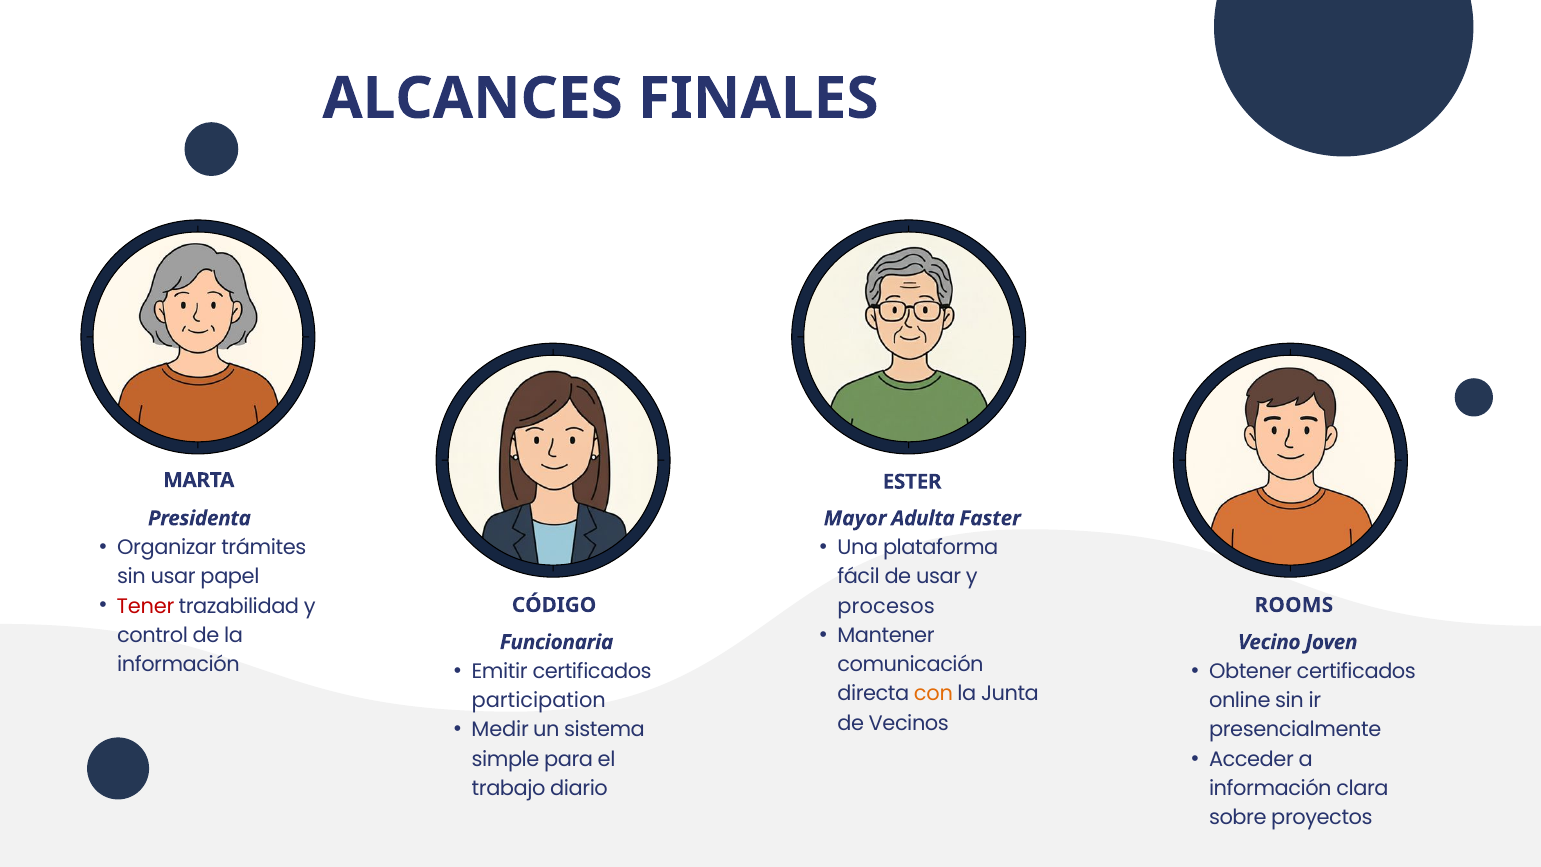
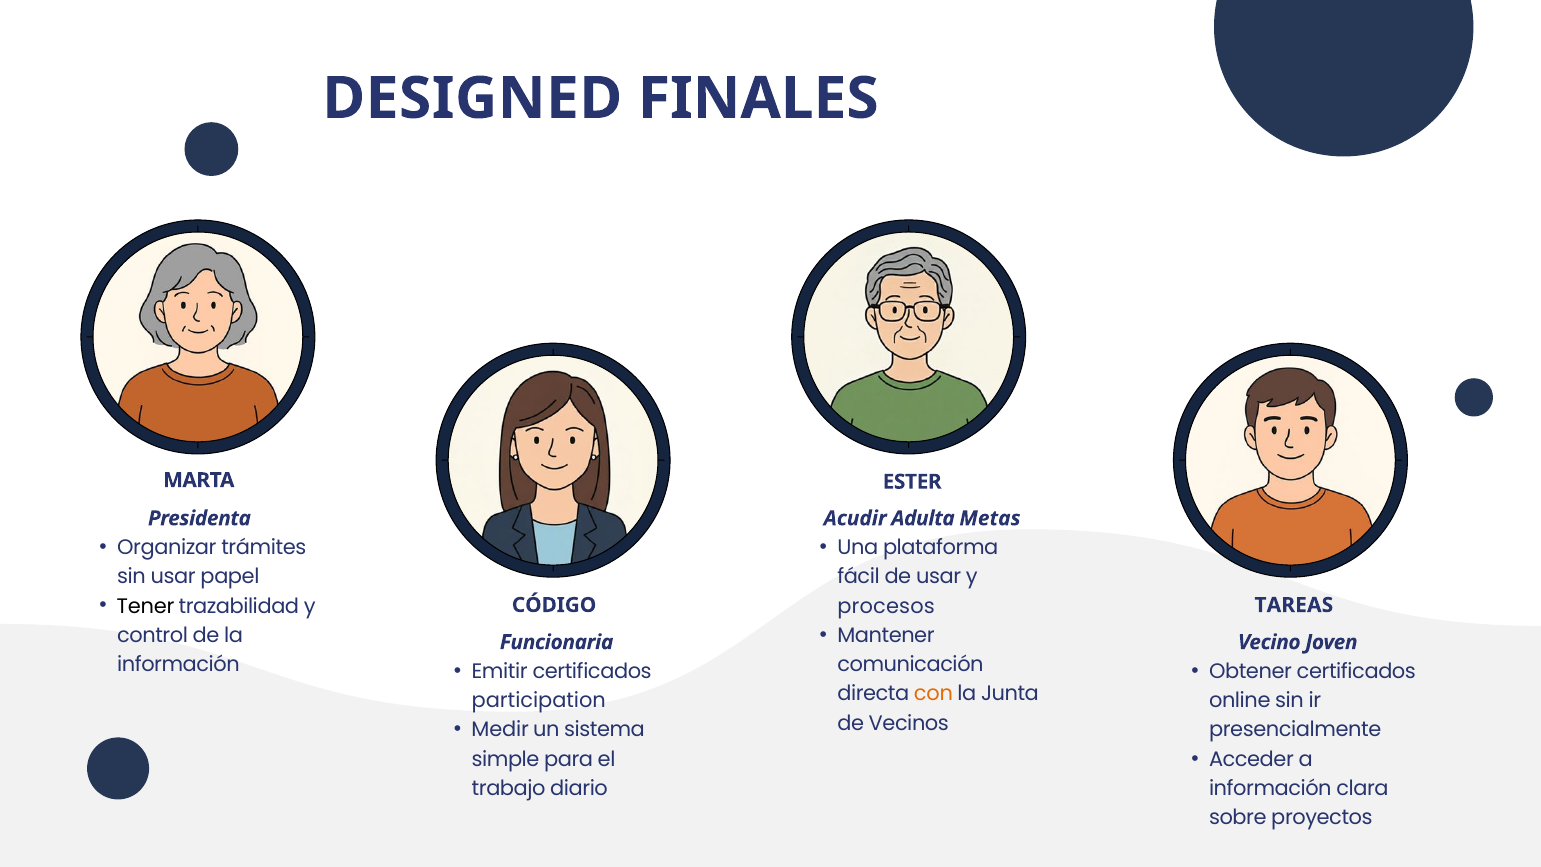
ALCANCES: ALCANCES -> DESIGNED
Mayor: Mayor -> Acudir
Faster: Faster -> Metas
Tener colour: red -> black
ROOMS: ROOMS -> TAREAS
